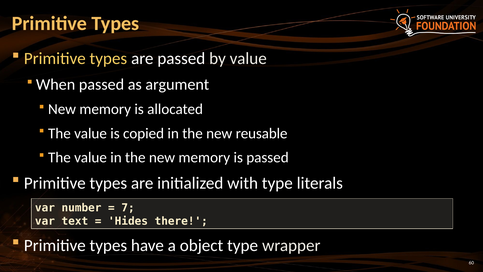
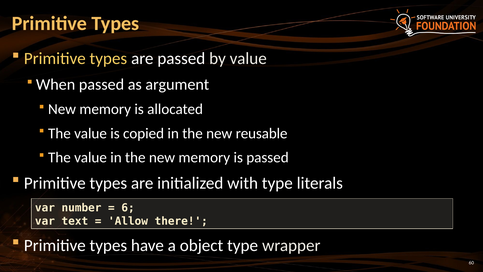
7: 7 -> 6
Hides: Hides -> Allow
